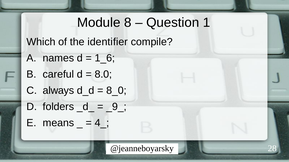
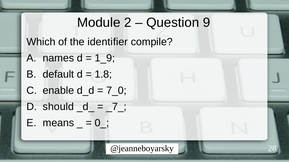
8: 8 -> 2
1: 1 -> 9
1_6: 1_6 -> 1_9
careful: careful -> default
8.0: 8.0 -> 1.8
always: always -> enable
8_0: 8_0 -> 7_0
folders: folders -> should
_9_: _9_ -> _7_
4_: 4_ -> 0_
